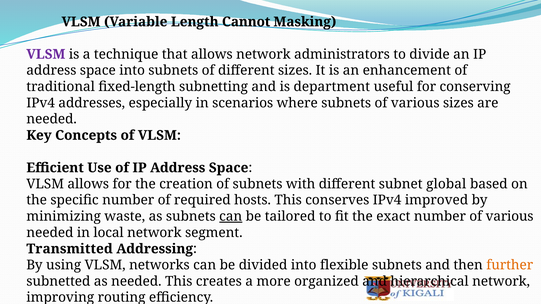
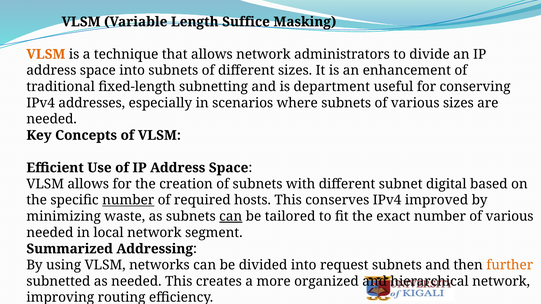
Cannot: Cannot -> Suffice
VLSM at (46, 54) colour: purple -> orange
global: global -> digital
number at (128, 200) underline: none -> present
Transmitted: Transmitted -> Summarized
flexible: flexible -> request
